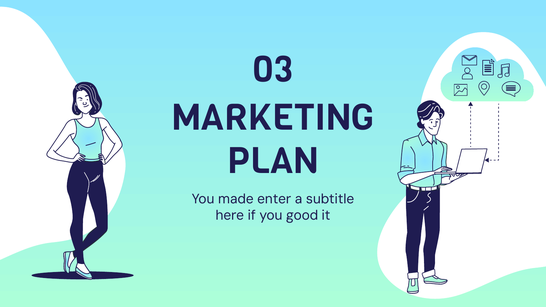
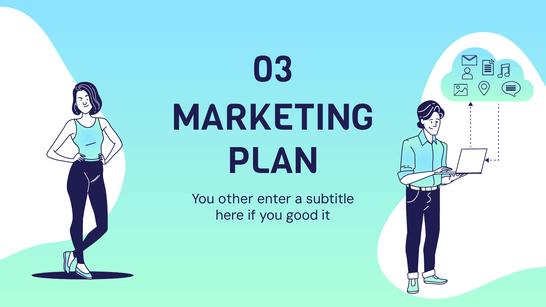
made: made -> other
